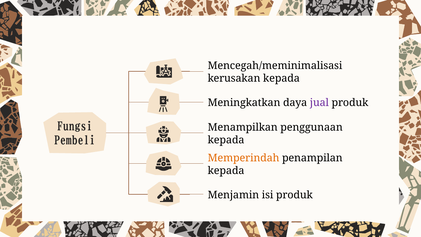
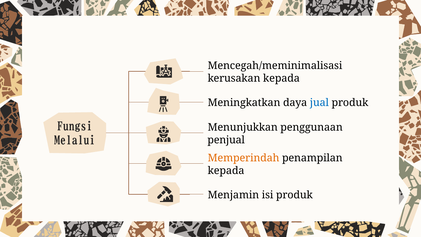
jual colour: purple -> blue
Menampilkan: Menampilkan -> Menunjukkan
Pembeli: Pembeli -> Melalui
kepada at (226, 140): kepada -> penjual
